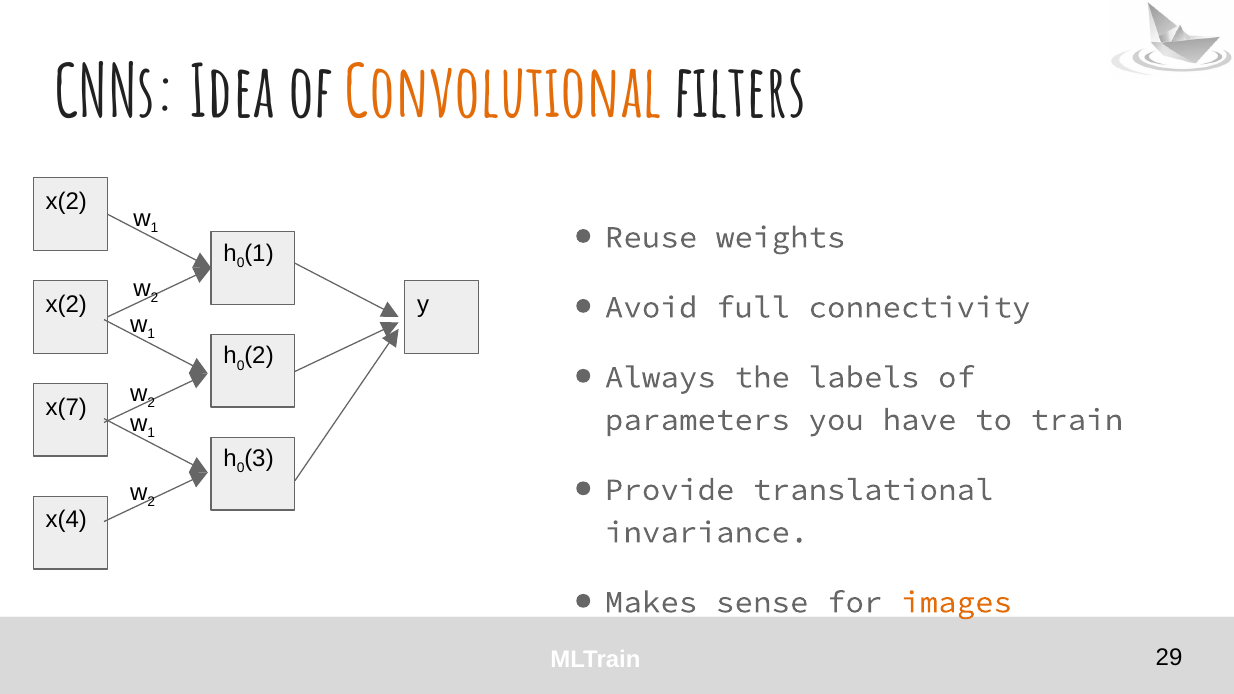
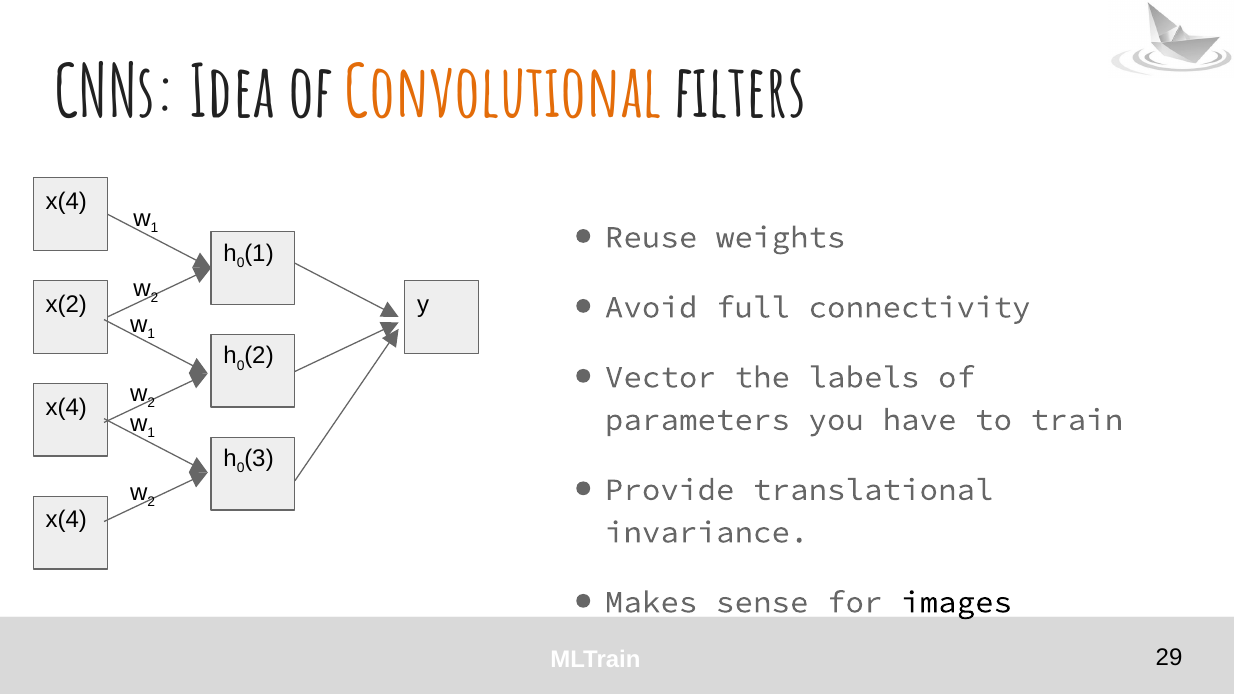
x(2 at (66, 201): x(2 -> x(4
Always: Always -> Vector
x(7 at (66, 407): x(7 -> x(4
images colour: orange -> black
